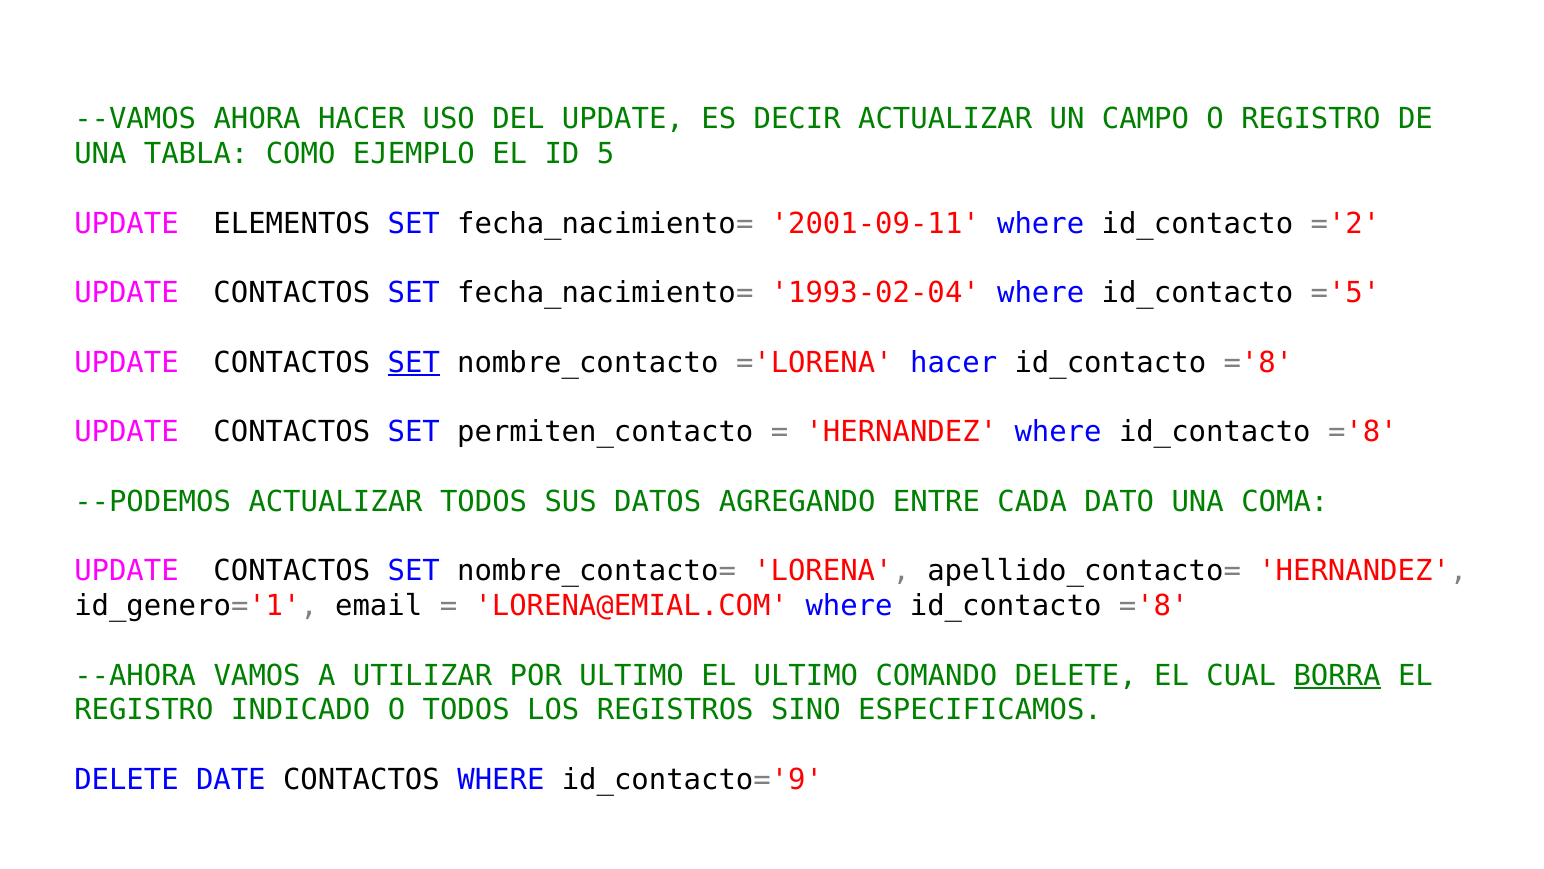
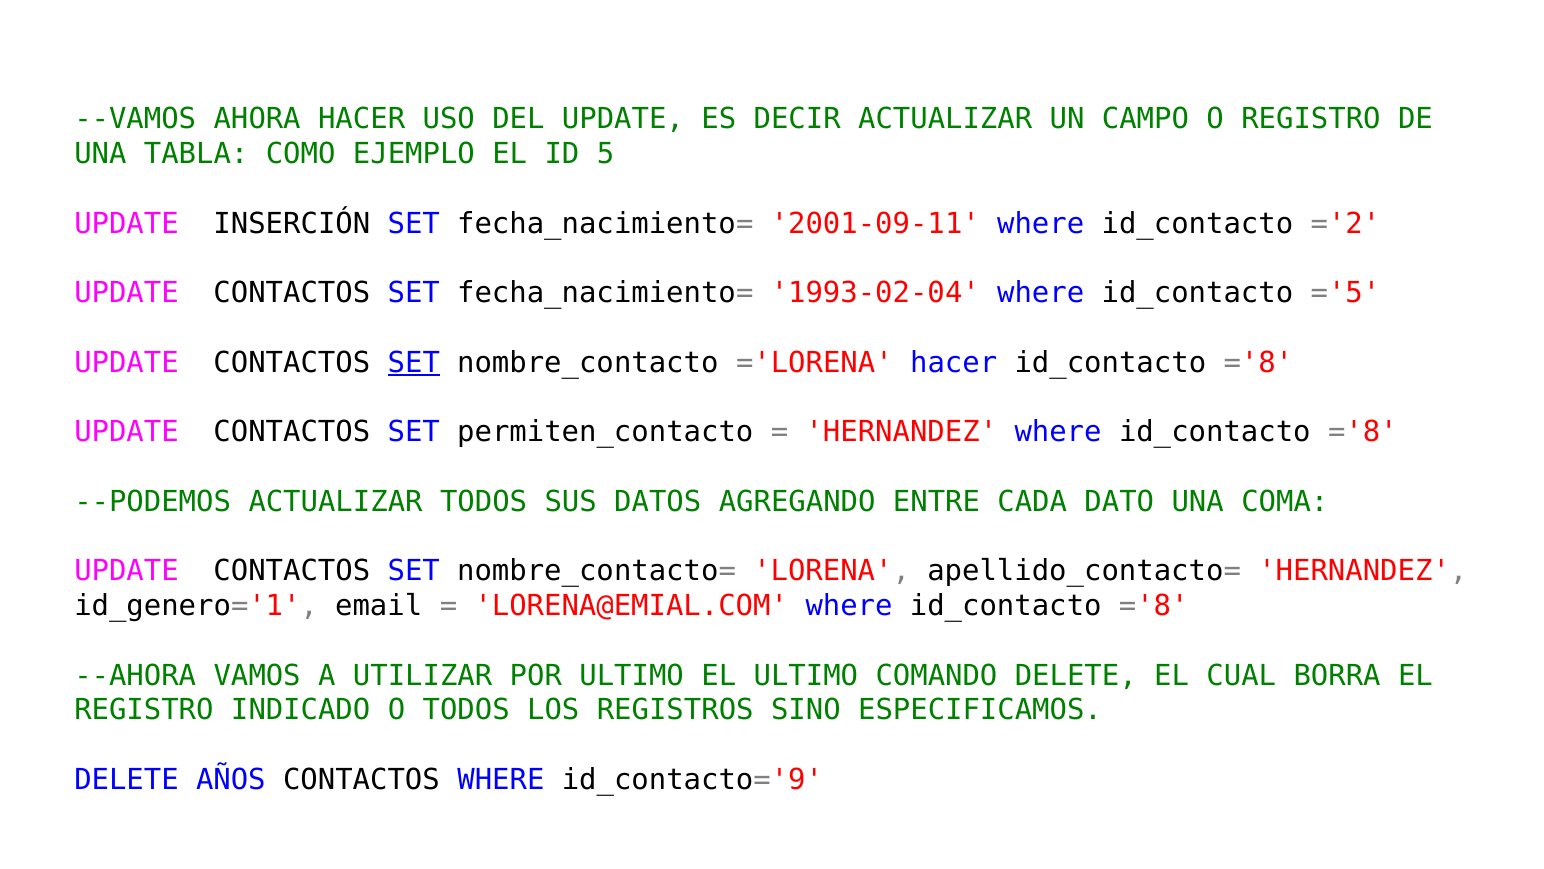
ELEMENTOS: ELEMENTOS -> INSERCIÓN
BORRA underline: present -> none
DATE: DATE -> AÑOS
